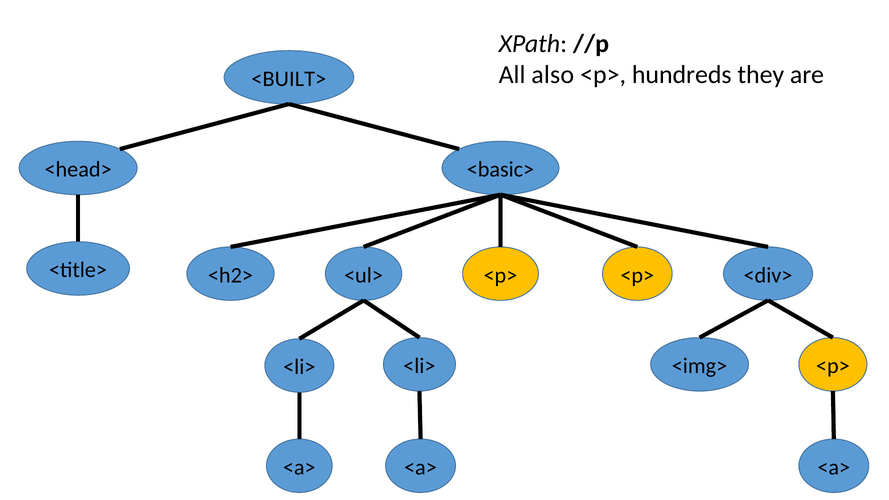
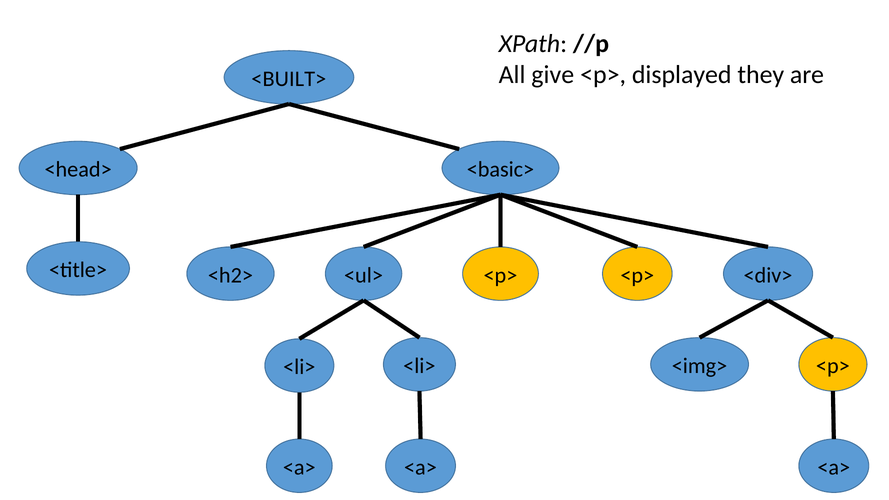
also: also -> give
hundreds: hundreds -> displayed
